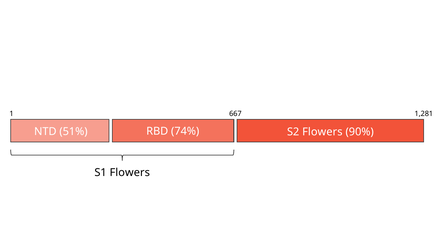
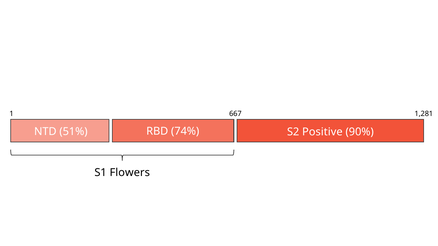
S2 Flowers: Flowers -> Positive
